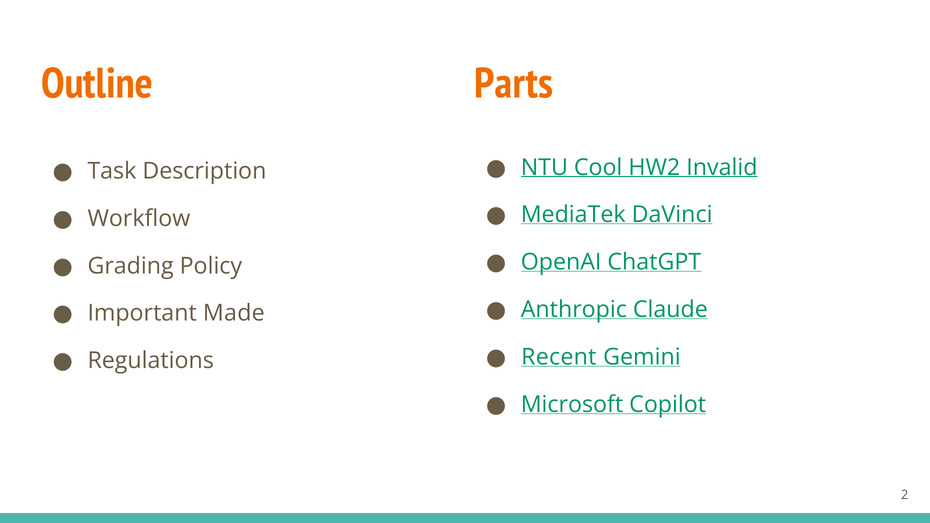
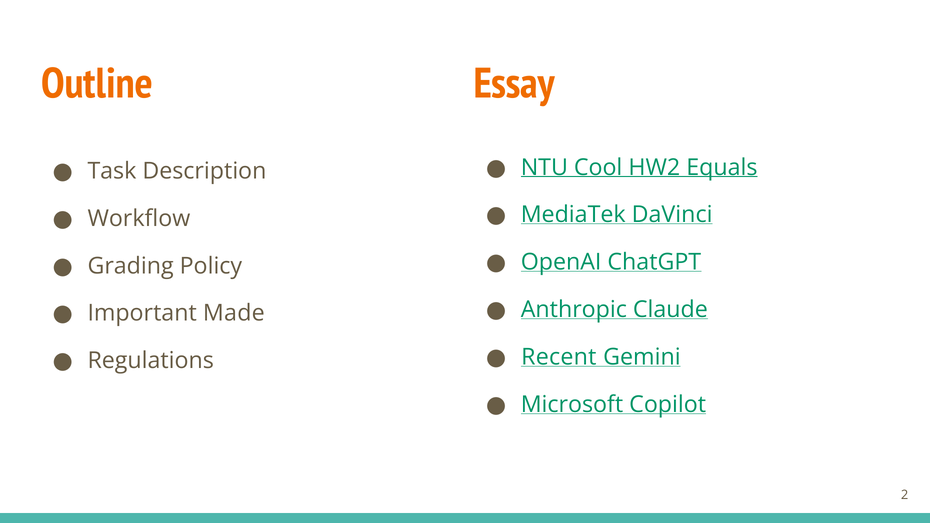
Parts: Parts -> Essay
Invalid: Invalid -> Equals
